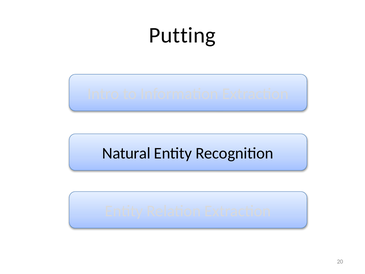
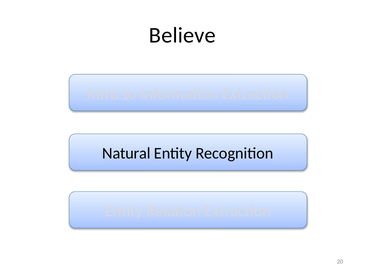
Putting: Putting -> Believe
